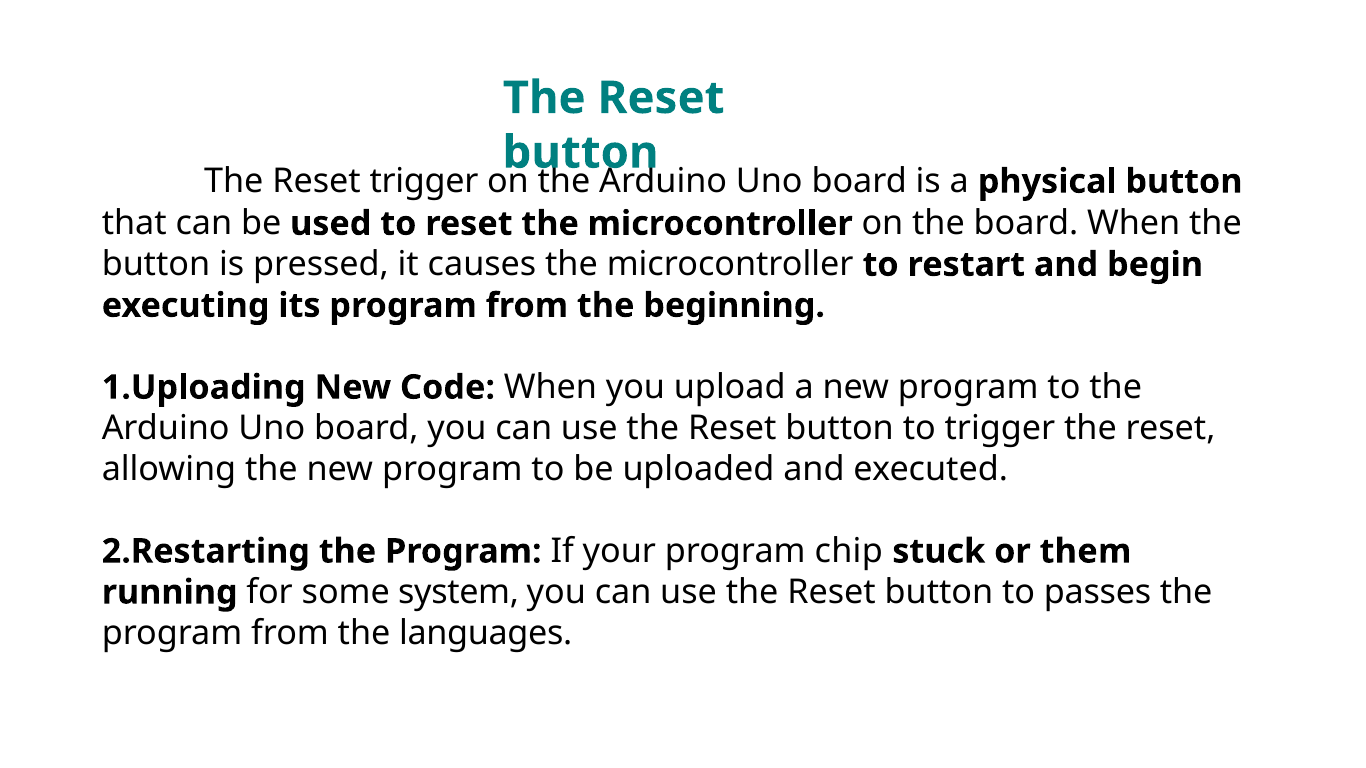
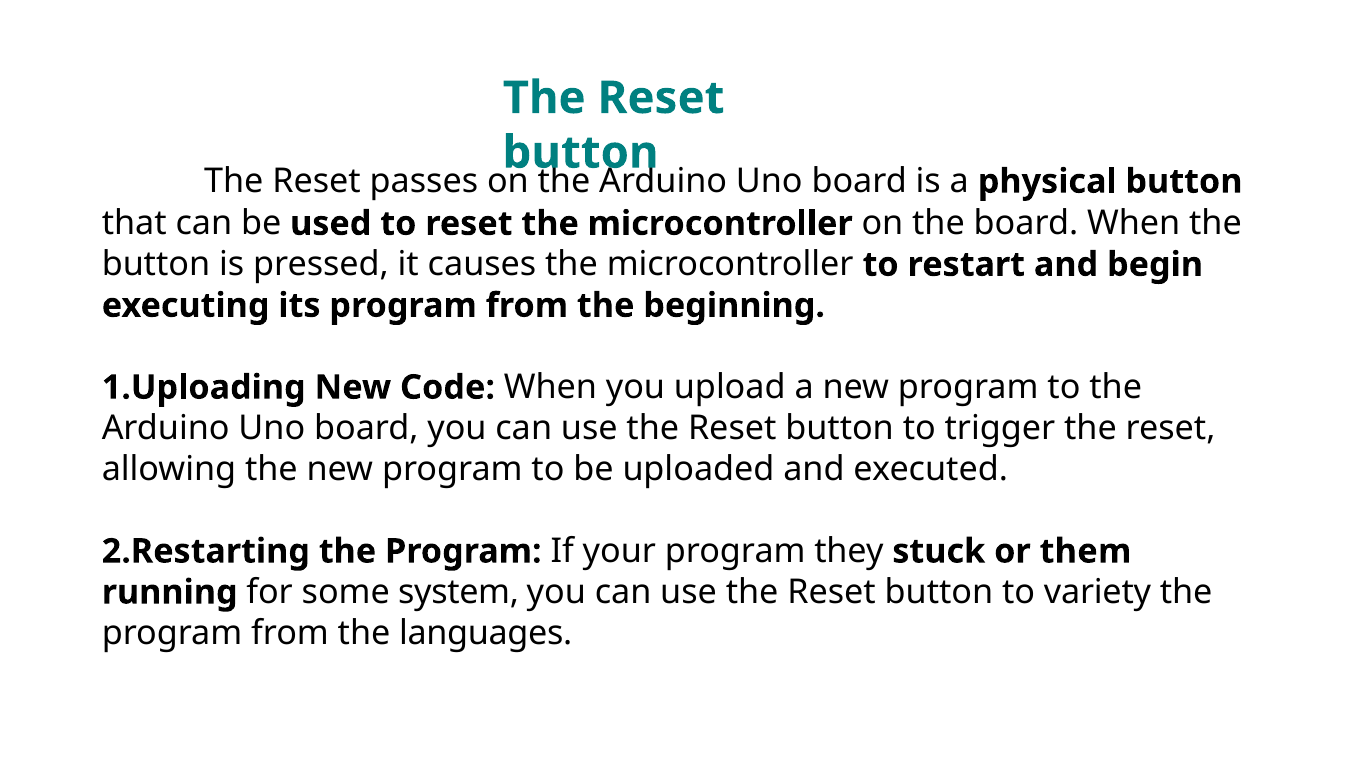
Reset trigger: trigger -> passes
chip: chip -> they
passes: passes -> variety
